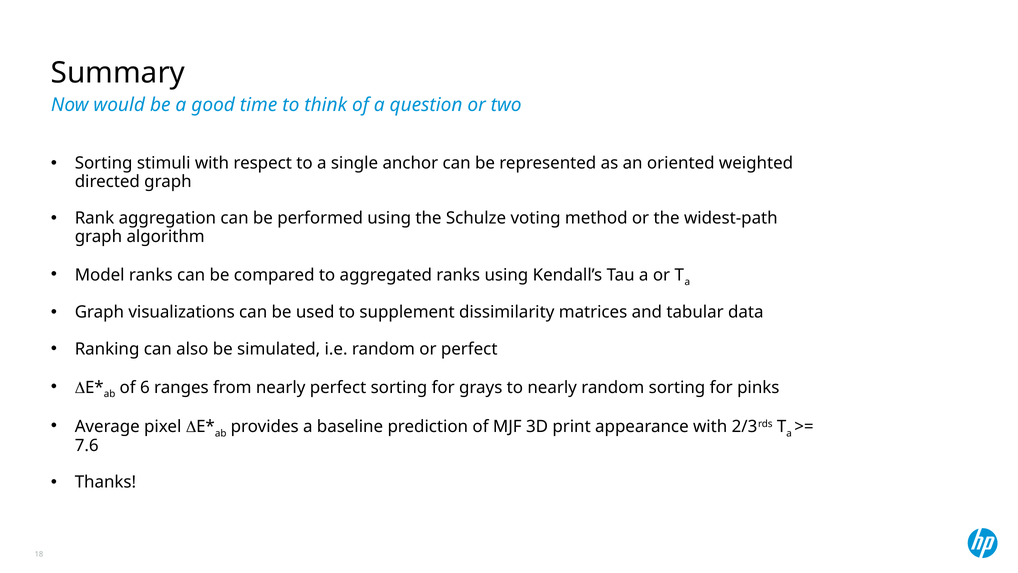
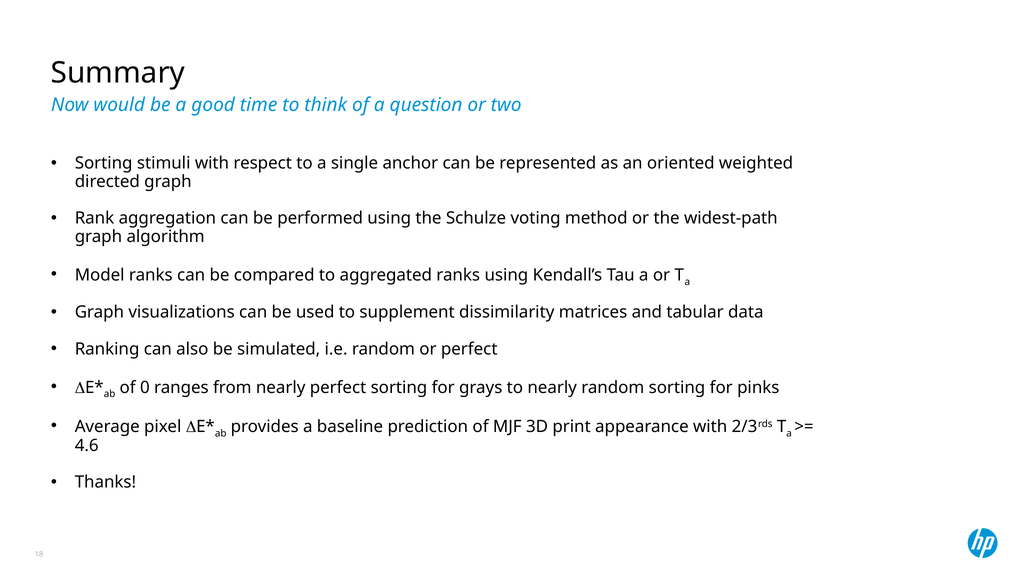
6: 6 -> 0
7.6: 7.6 -> 4.6
